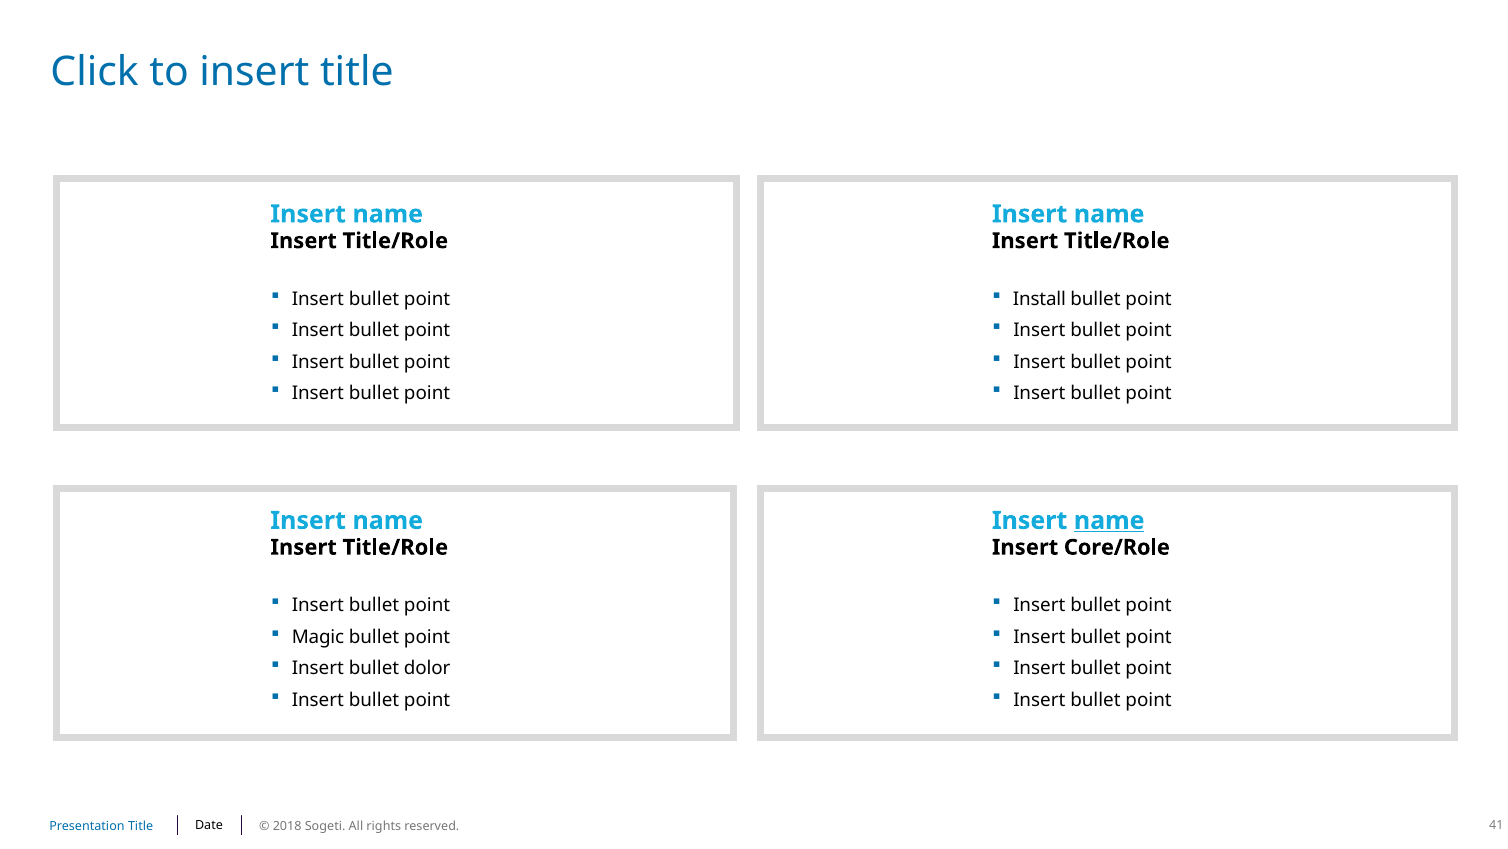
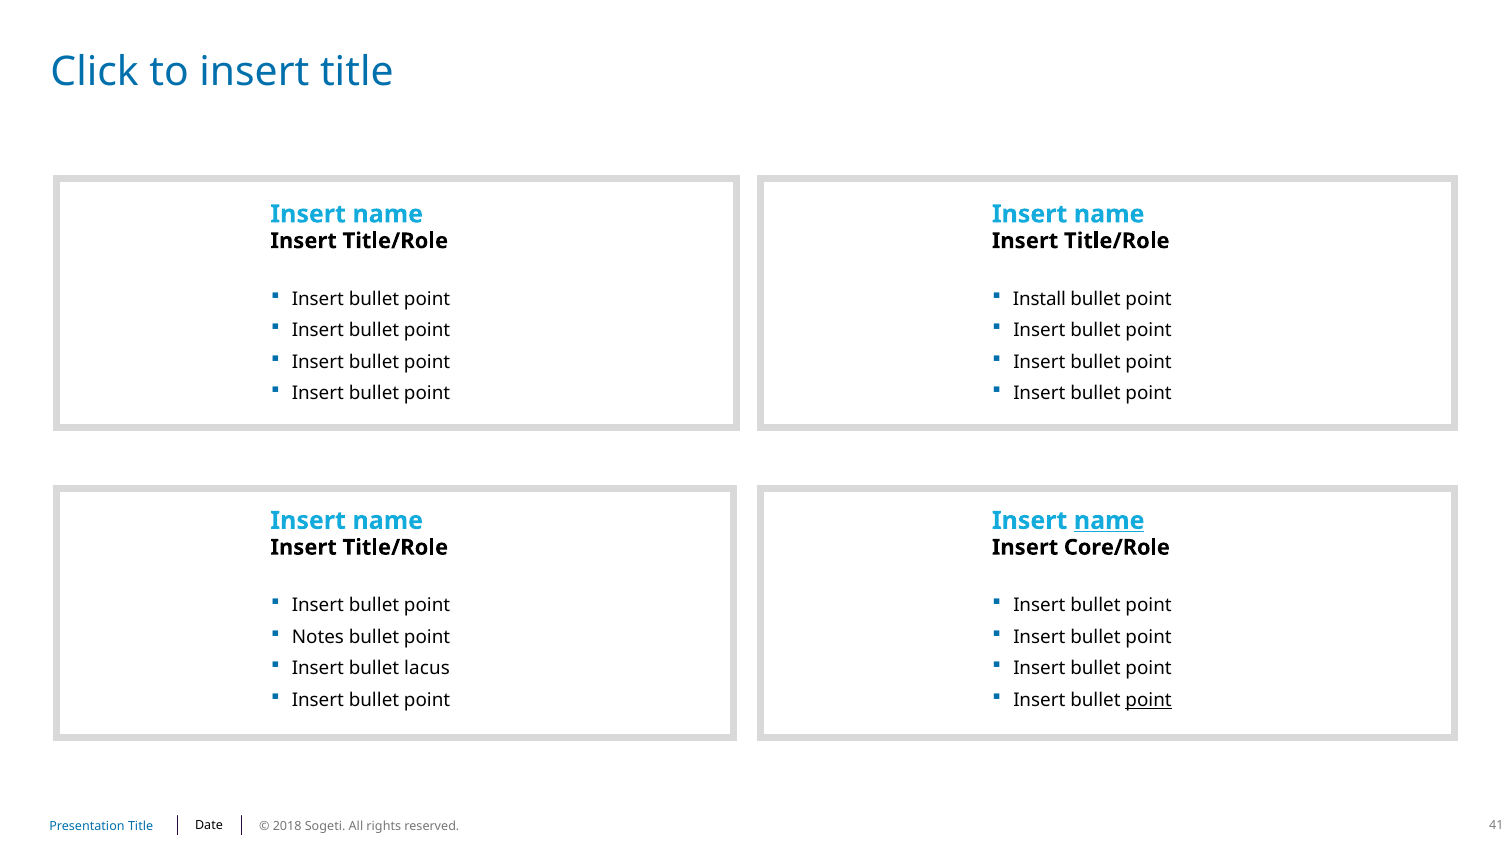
Magic: Magic -> Notes
dolor: dolor -> lacus
point at (1149, 699) underline: none -> present
